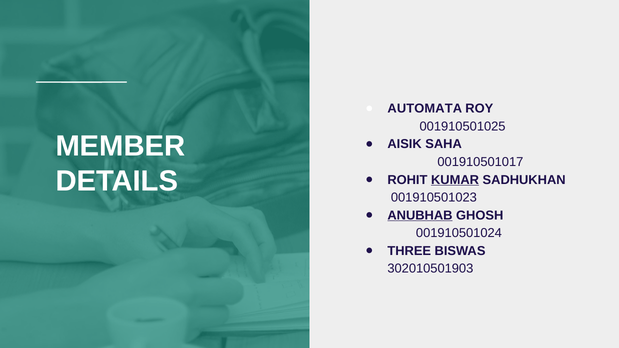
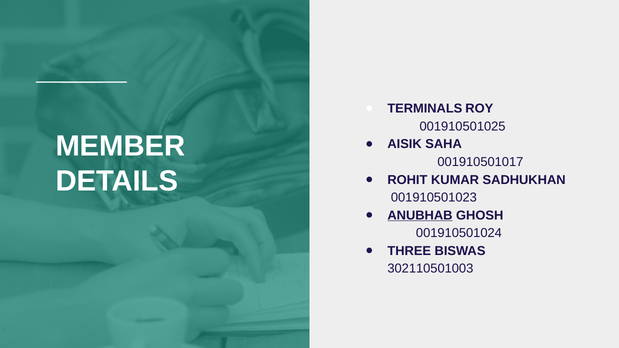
AUTOMATA: AUTOMATA -> TERMINALS
KUMAR underline: present -> none
302010501903: 302010501903 -> 302110501003
